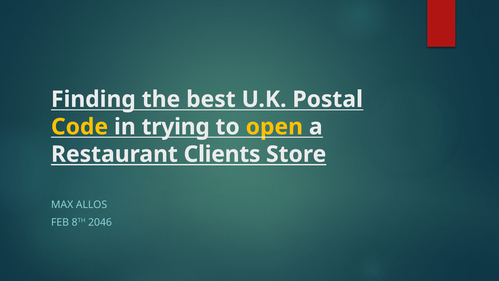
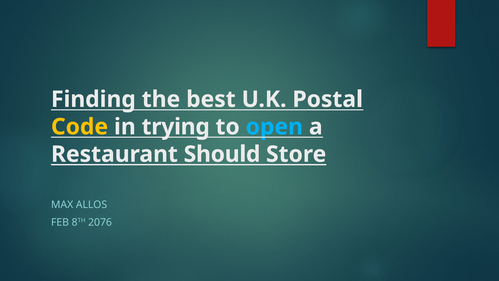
open colour: yellow -> light blue
Clients: Clients -> Should
2046: 2046 -> 2076
